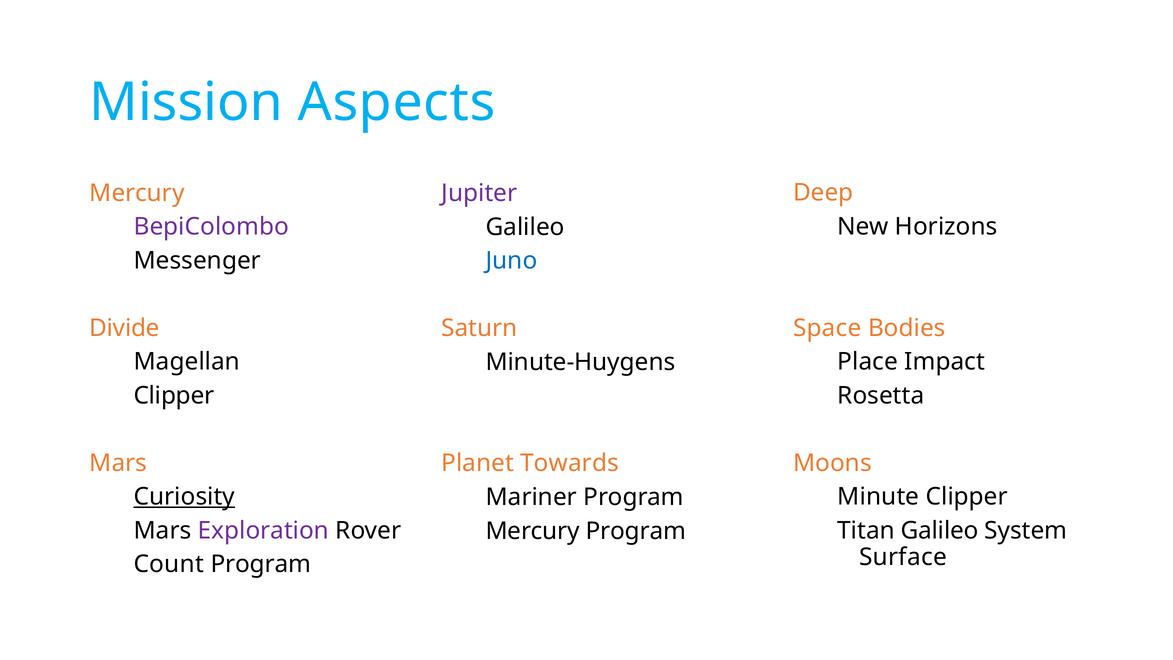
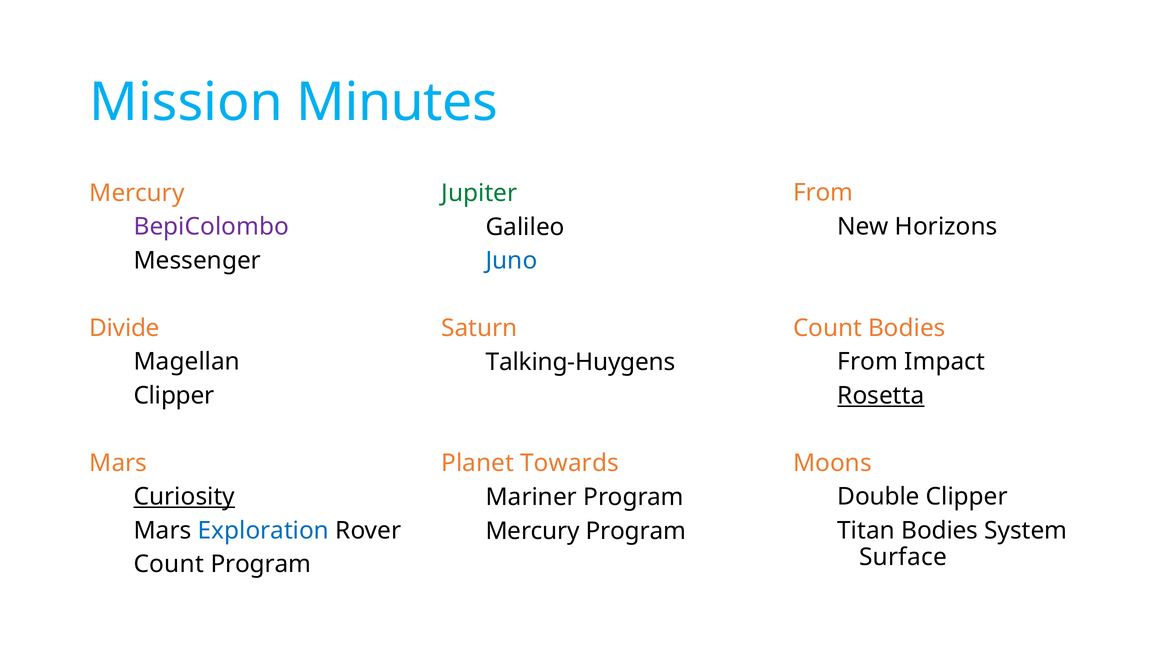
Aspects: Aspects -> Minutes
Deep at (823, 193): Deep -> From
Jupiter colour: purple -> green
Space at (827, 328): Space -> Count
Place at (868, 362): Place -> From
Minute-Huygens: Minute-Huygens -> Talking-Huygens
Rosetta underline: none -> present
Minute: Minute -> Double
Exploration colour: purple -> blue
Titan Galileo: Galileo -> Bodies
